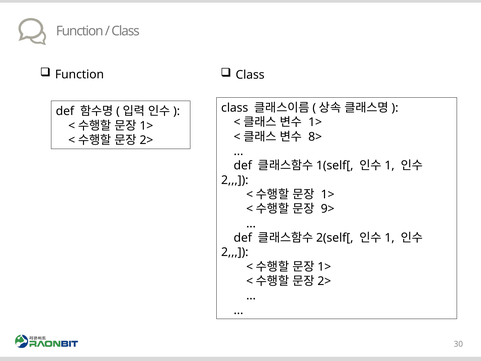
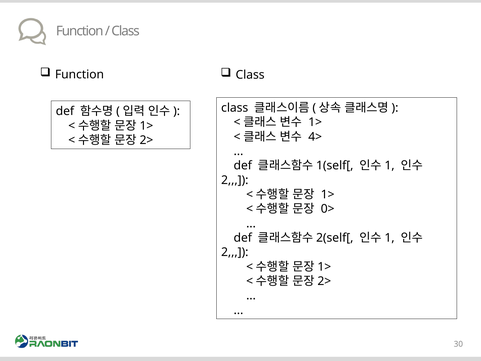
8>: 8> -> 4>
9>: 9> -> 0>
